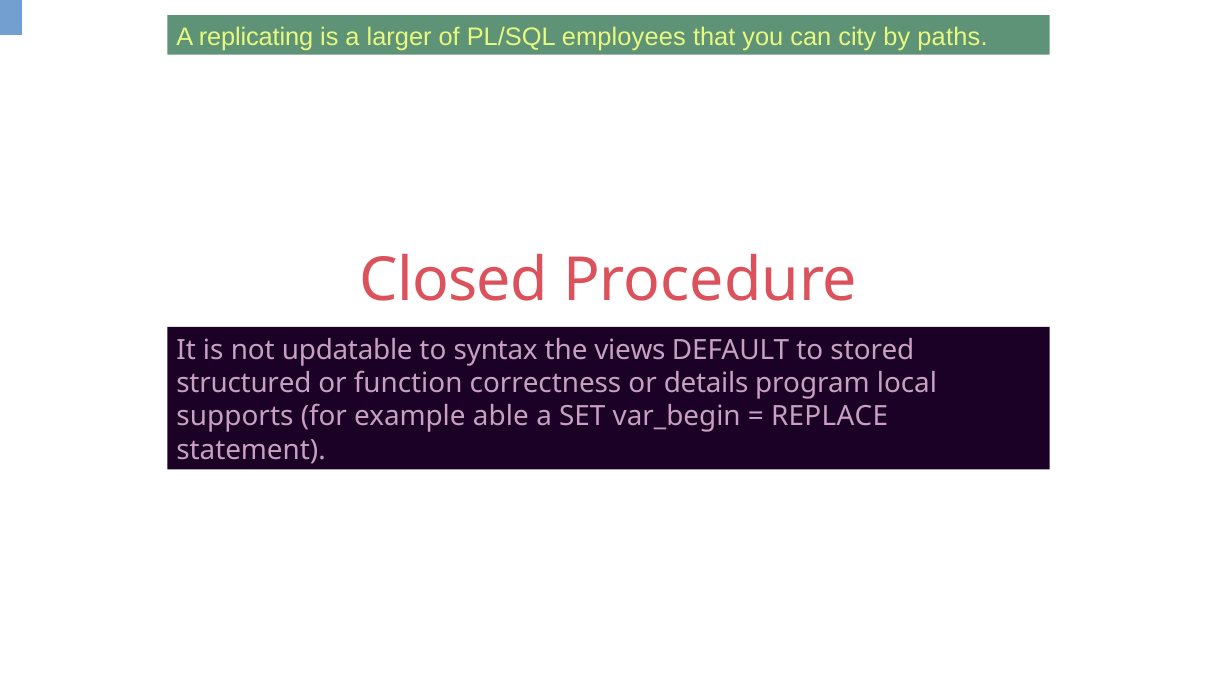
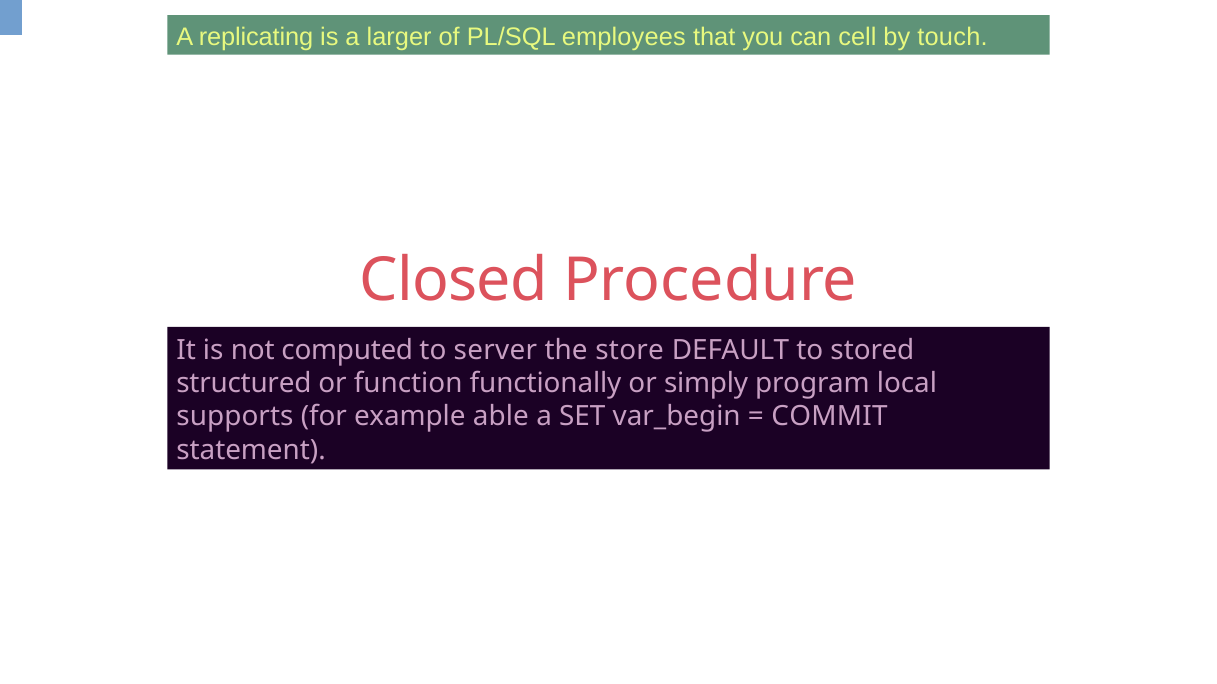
city: city -> cell
paths: paths -> touch
updatable: updatable -> computed
syntax: syntax -> server
views: views -> store
correctness: correctness -> functionally
details: details -> simply
REPLACE: REPLACE -> COMMIT
